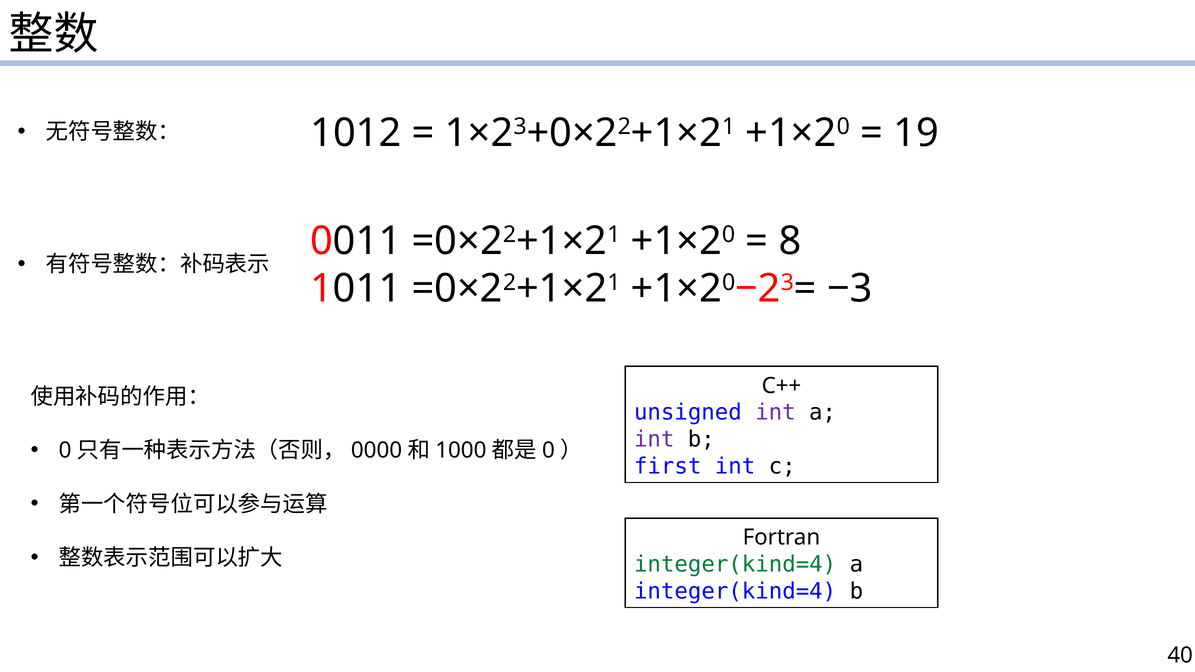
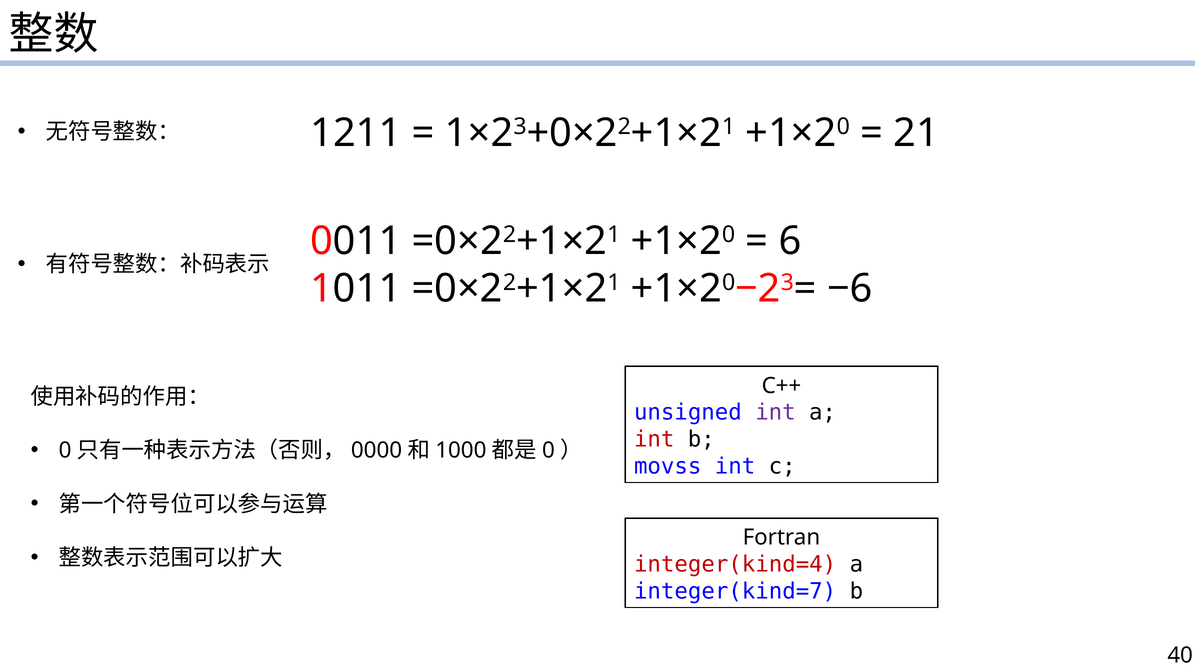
1012: 1012 -> 1211
19: 19 -> 21
8: 8 -> 6
−3: −3 -> −6
int at (654, 439) colour: purple -> red
first: first -> movss
integer(kind=4 at (735, 565) colour: green -> red
integer(kind=4 at (735, 591): integer(kind=4 -> integer(kind=7
